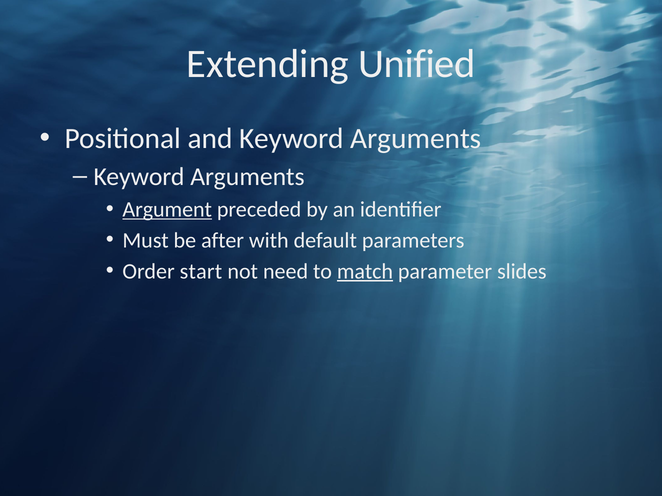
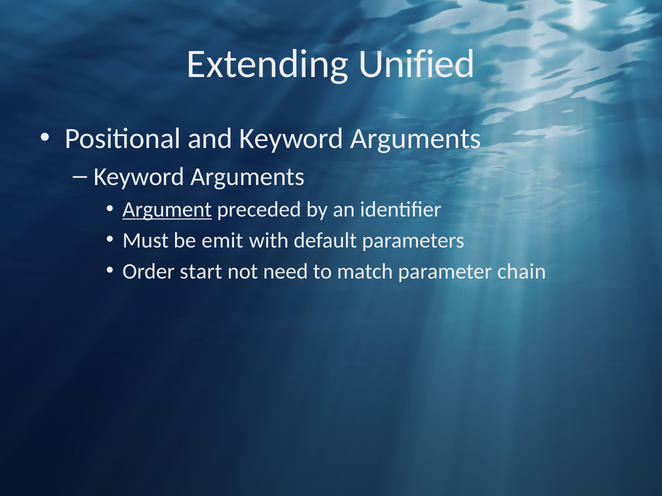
after: after -> emit
match underline: present -> none
slides: slides -> chain
